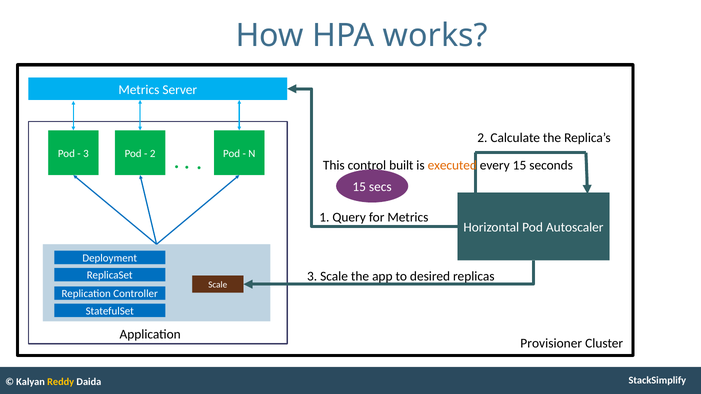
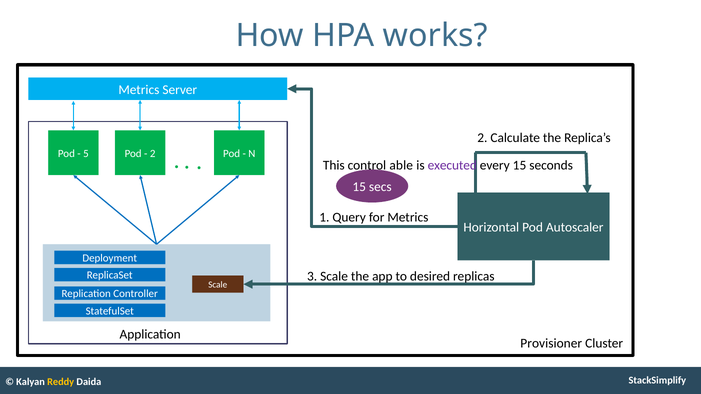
3 at (86, 154): 3 -> 5
built: built -> able
executed colour: orange -> purple
